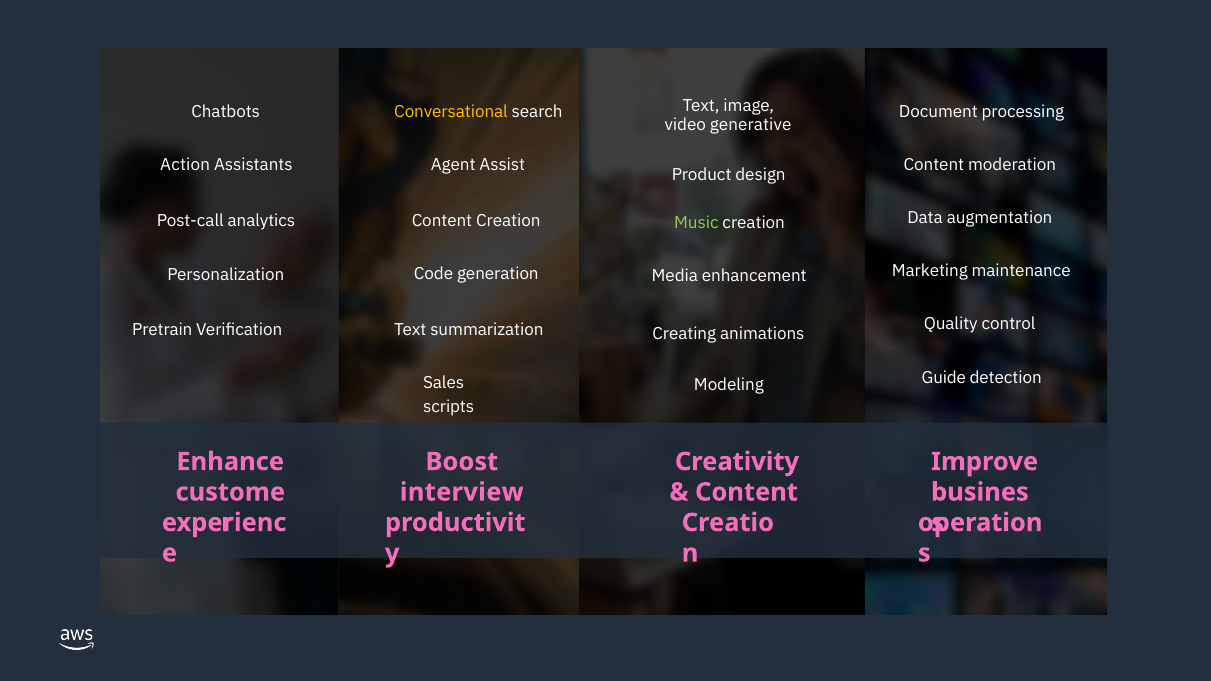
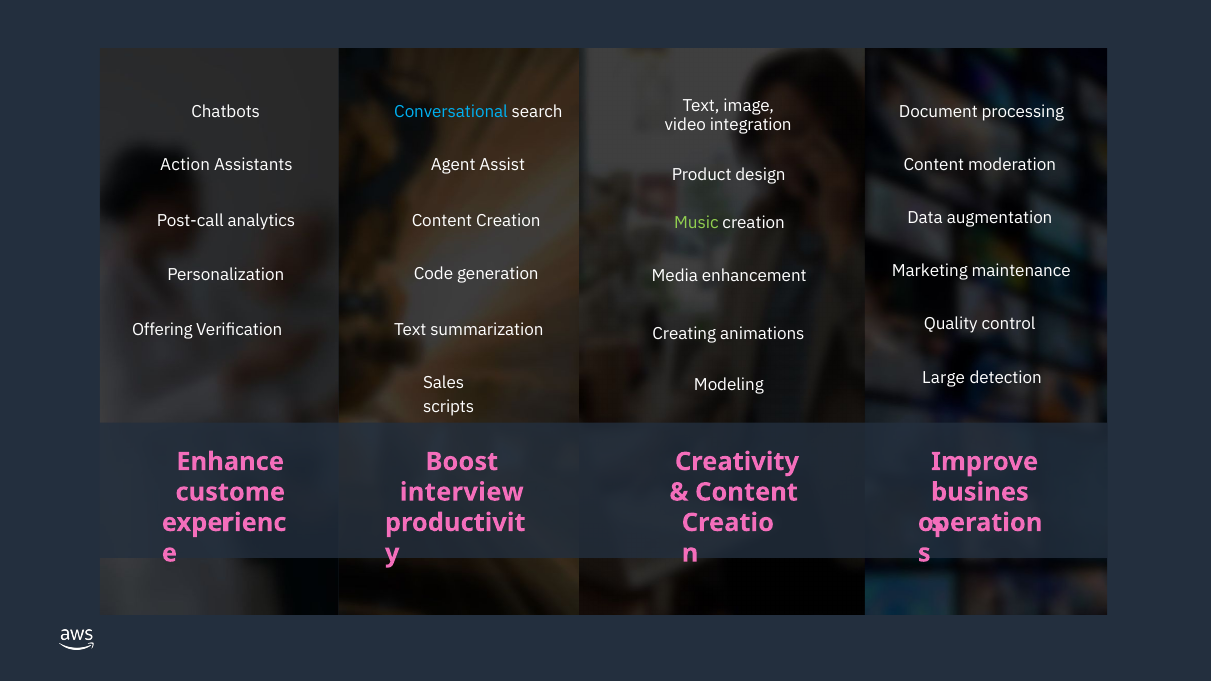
Conversational colour: yellow -> light blue
generative: generative -> integration
Pretrain: Pretrain -> Offering
Guide: Guide -> Large
